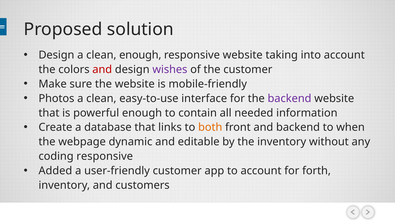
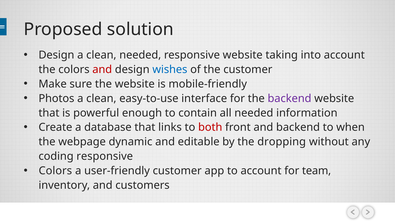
clean enough: enough -> needed
wishes colour: purple -> blue
both colour: orange -> red
the inventory: inventory -> dropping
Added at (55, 171): Added -> Colors
forth: forth -> team
